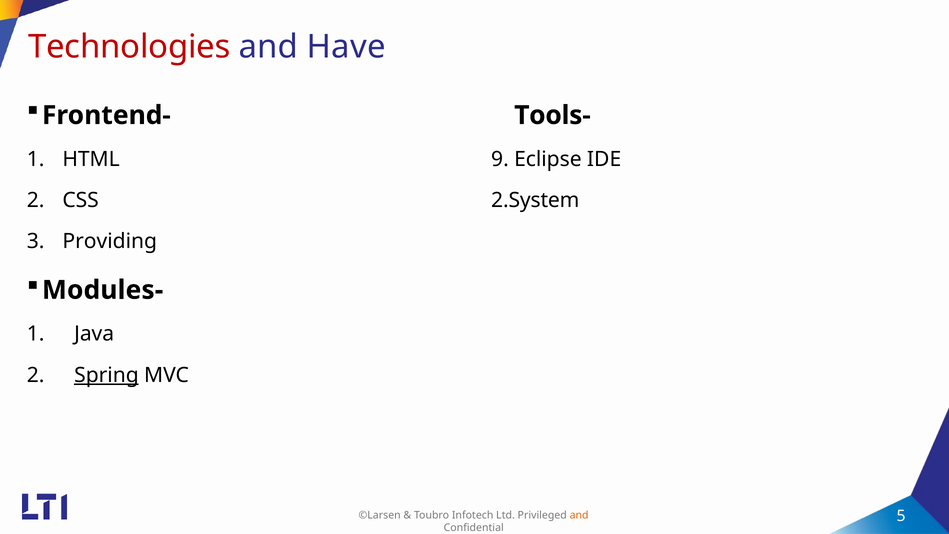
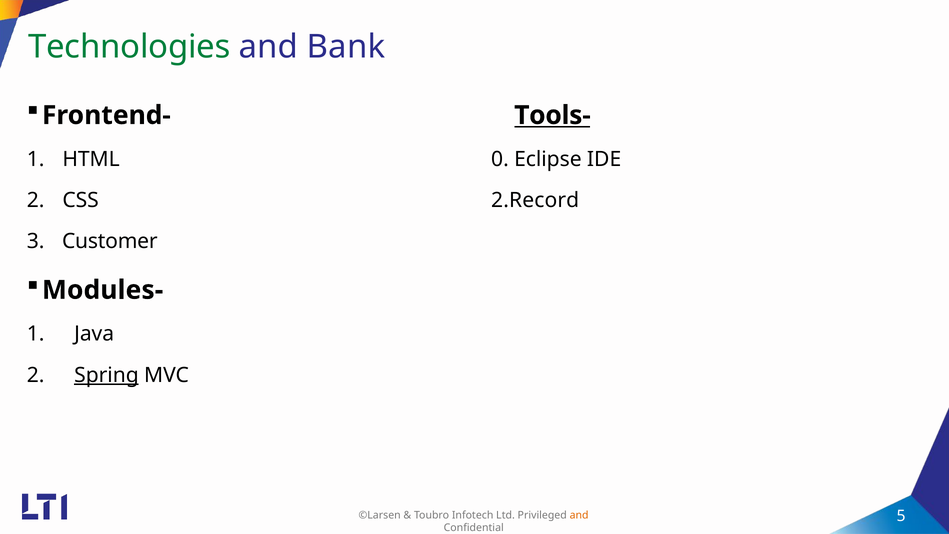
Technologies colour: red -> green
Have: Have -> Bank
Tools- underline: none -> present
9: 9 -> 0
2.System: 2.System -> 2.Record
Providing: Providing -> Customer
